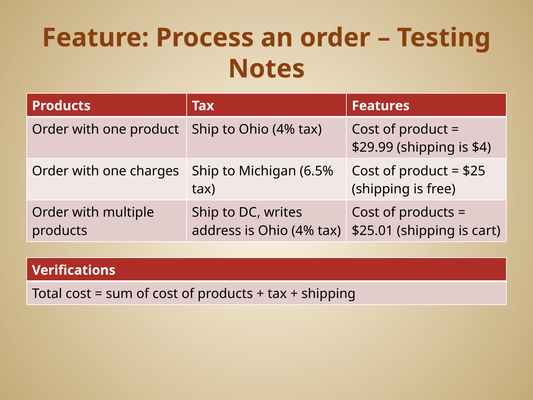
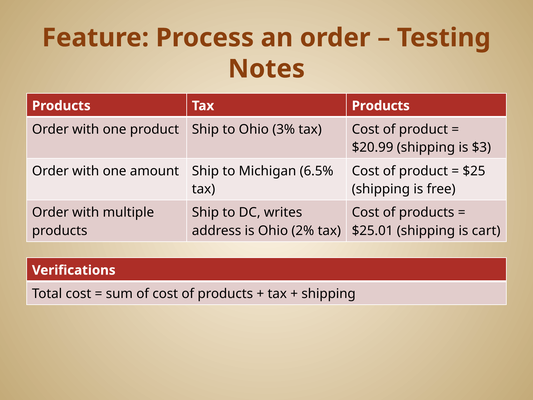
Tax Features: Features -> Products
to Ohio 4%: 4% -> 3%
$29.99: $29.99 -> $20.99
$4: $4 -> $3
charges: charges -> amount
is Ohio 4%: 4% -> 2%
